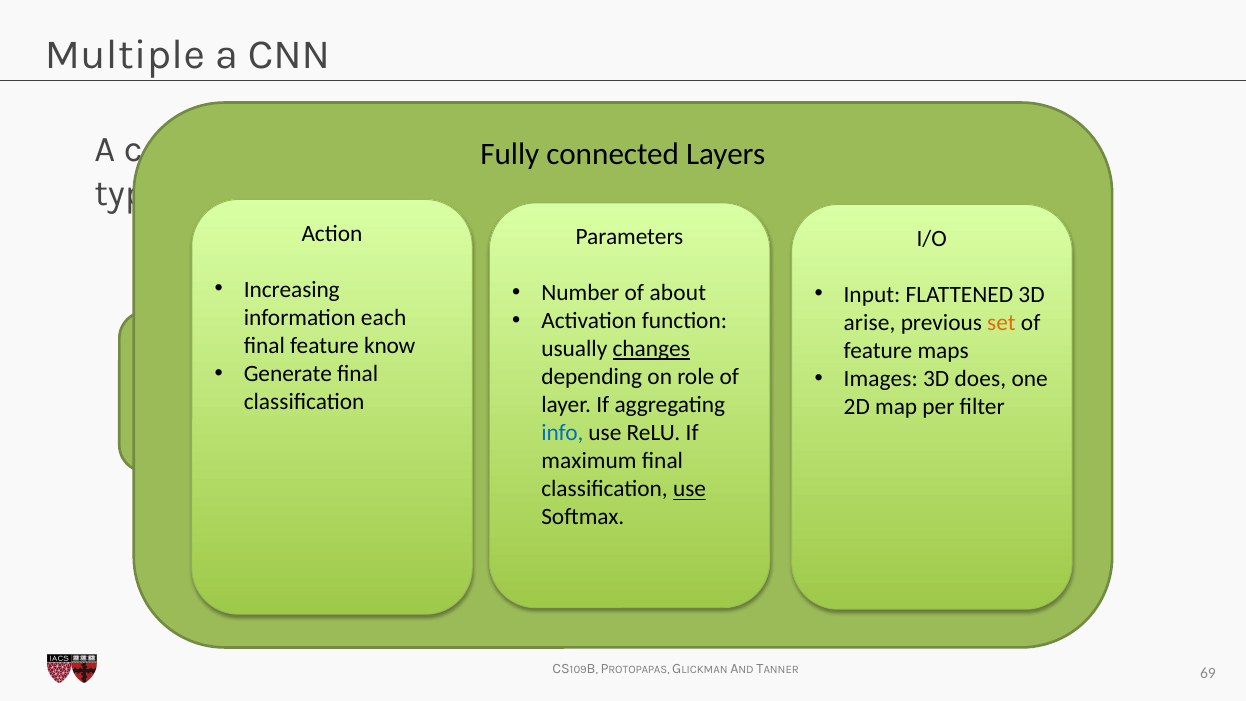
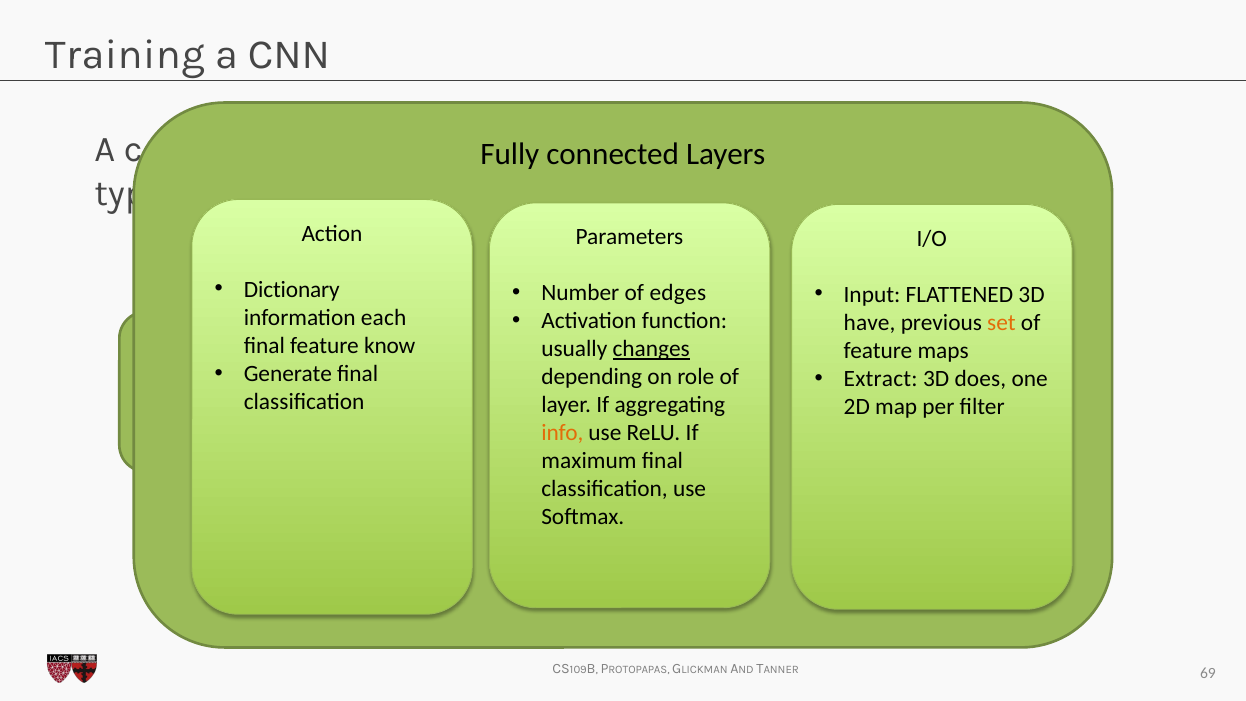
Multiple: Multiple -> Training
Increasing: Increasing -> Dictionary
about: about -> edges
arise: arise -> have
Images: Images -> Extract
info colour: blue -> orange
use at (690, 489) underline: present -> none
